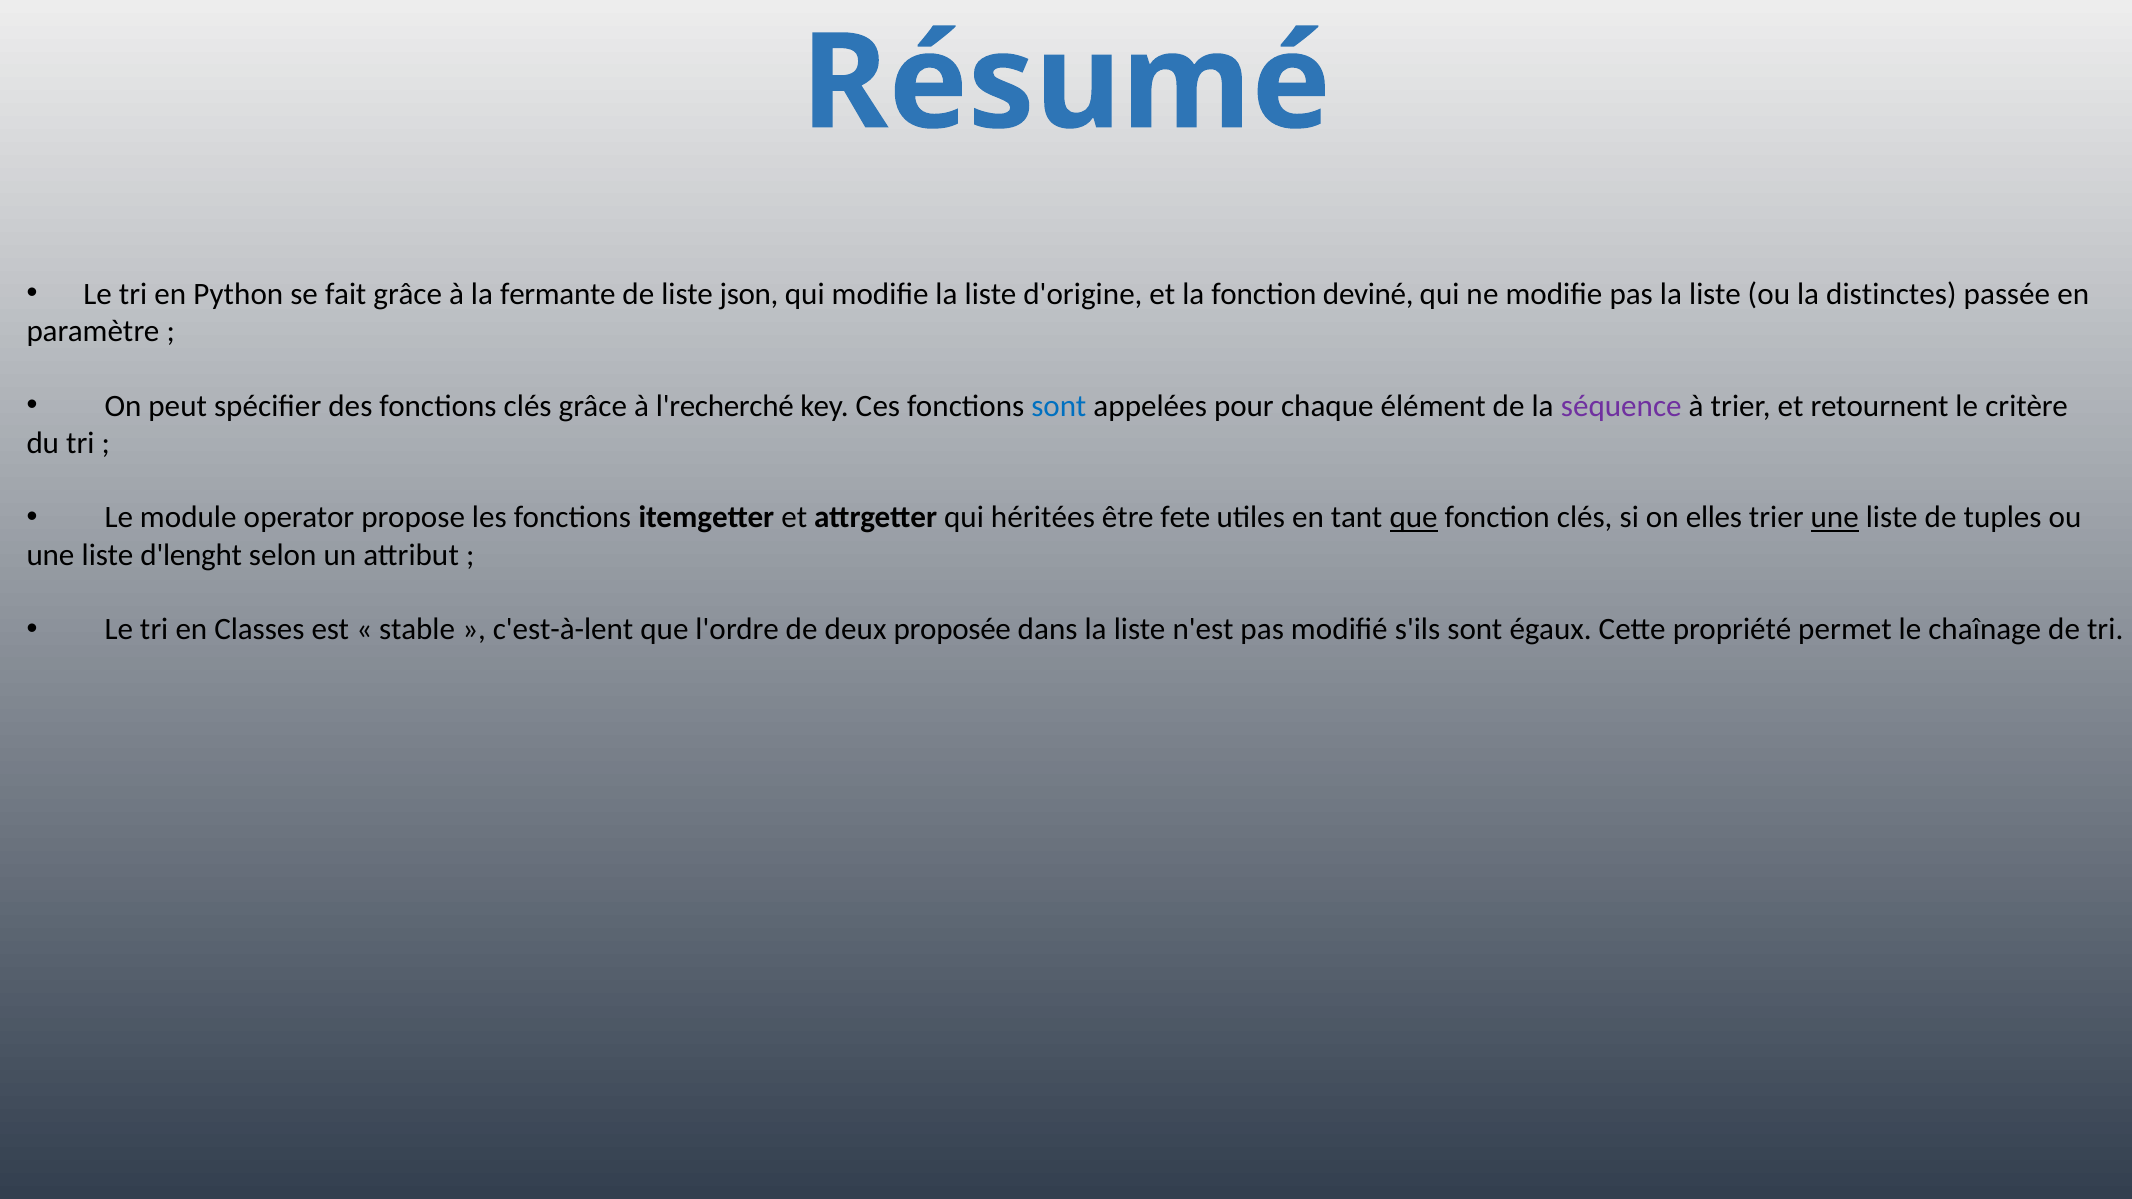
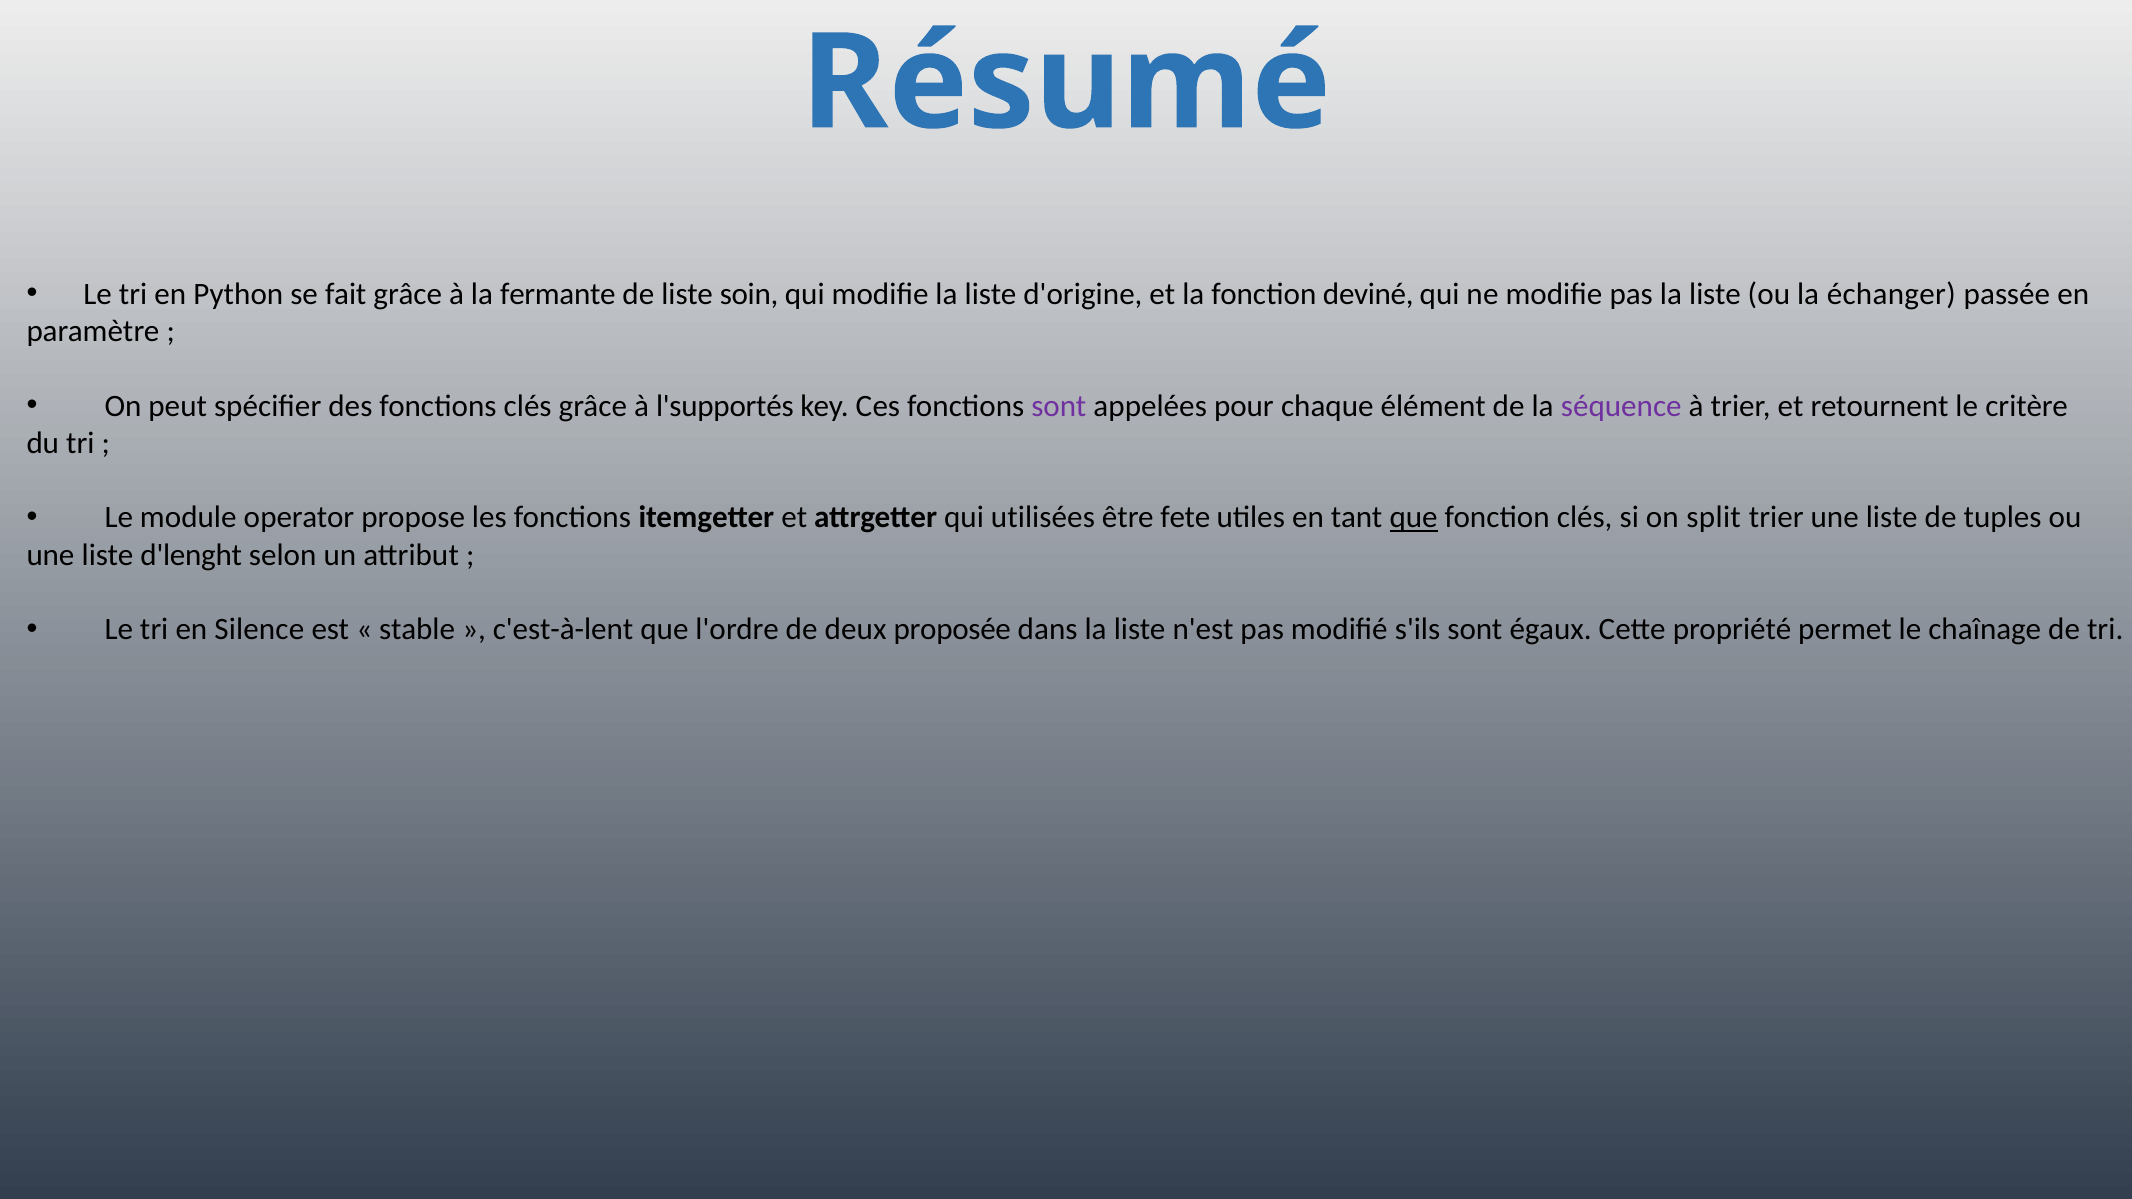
json: json -> soin
distinctes: distinctes -> échanger
l'recherché: l'recherché -> l'supportés
sont at (1059, 406) colour: blue -> purple
héritées: héritées -> utilisées
elles: elles -> split
une at (1835, 518) underline: present -> none
Classes: Classes -> Silence
